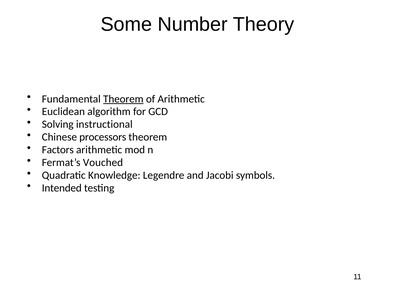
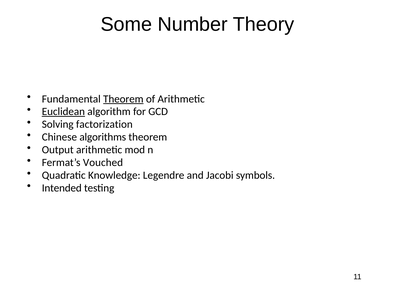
Euclidean underline: none -> present
instructional: instructional -> factorization
processors: processors -> algorithms
Factors: Factors -> Output
